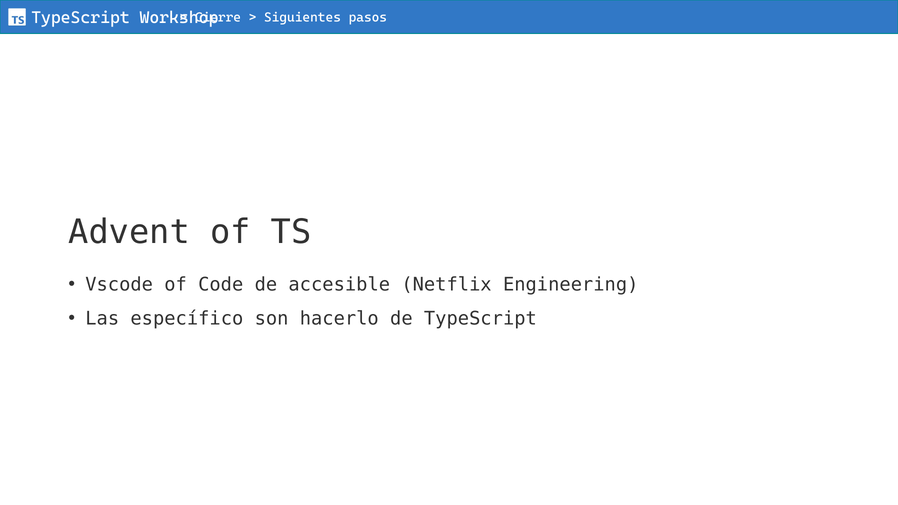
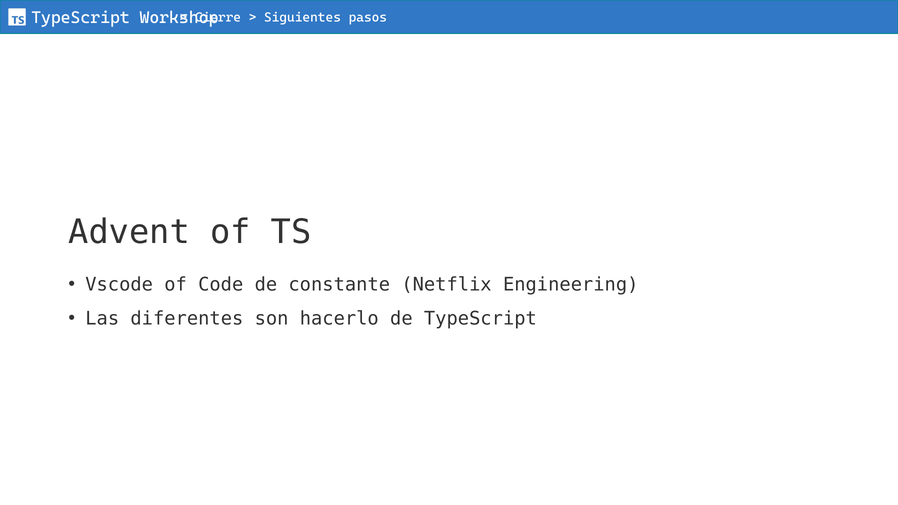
accesible: accesible -> constante
específico: específico -> diferentes
